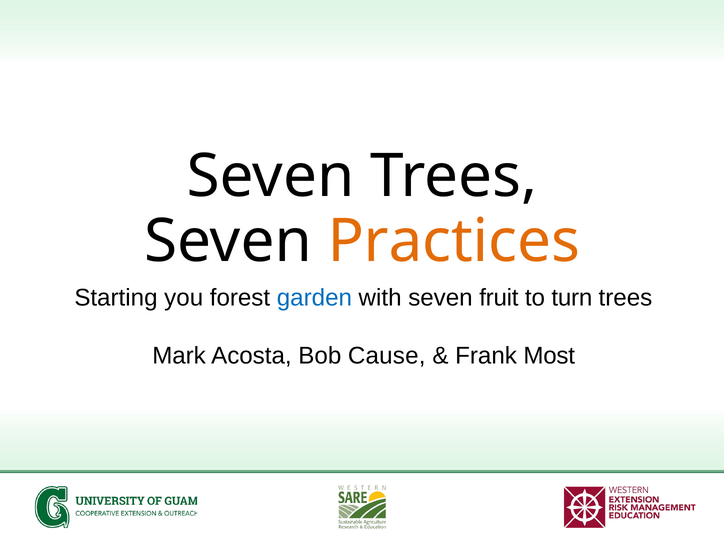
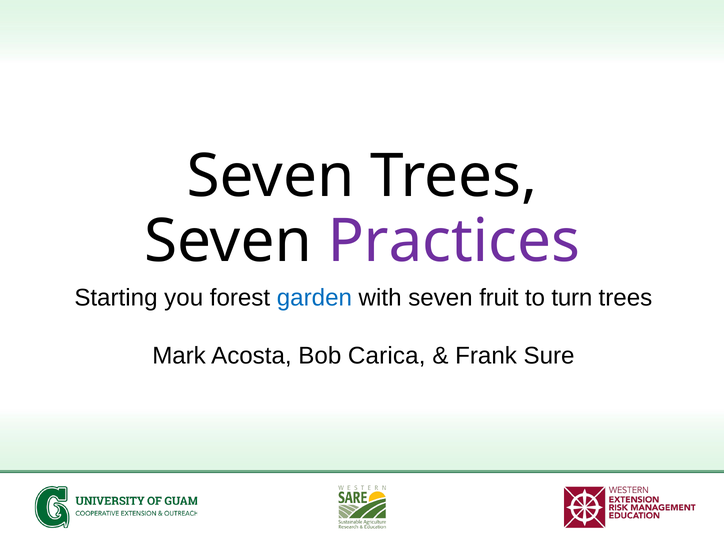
Practices colour: orange -> purple
Cause: Cause -> Carica
Most: Most -> Sure
